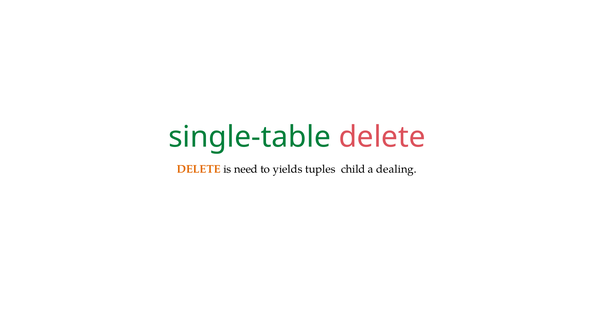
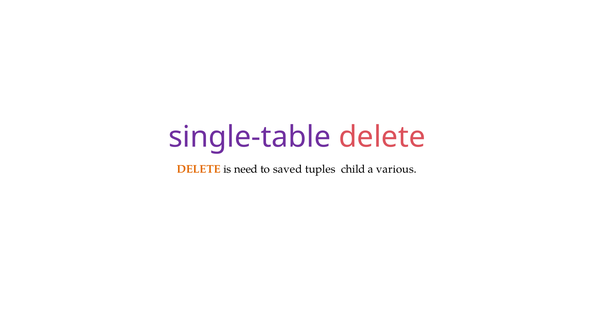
single-table colour: green -> purple
yields: yields -> saved
dealing: dealing -> various
